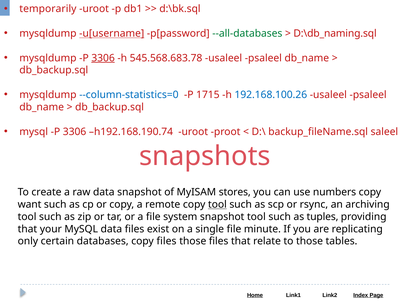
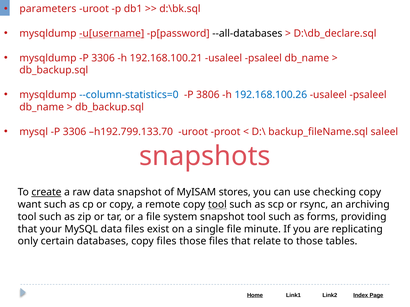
temporarily: temporarily -> parameters
--all-databases colour: green -> black
D:\db_naming.sql: D:\db_naming.sql -> D:\db_declare.sql
3306 at (103, 58) underline: present -> none
545.568.683.78: 545.568.683.78 -> 192.168.100.21
1715: 1715 -> 3806
h192.168.190.74: h192.168.190.74 -> h192.799.133.70
create underline: none -> present
numbers: numbers -> checking
tuples: tuples -> forms
